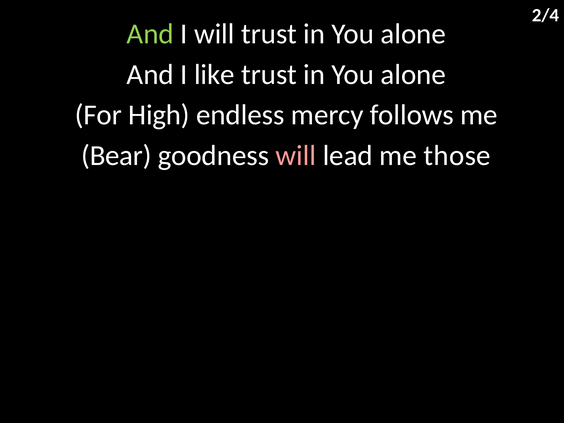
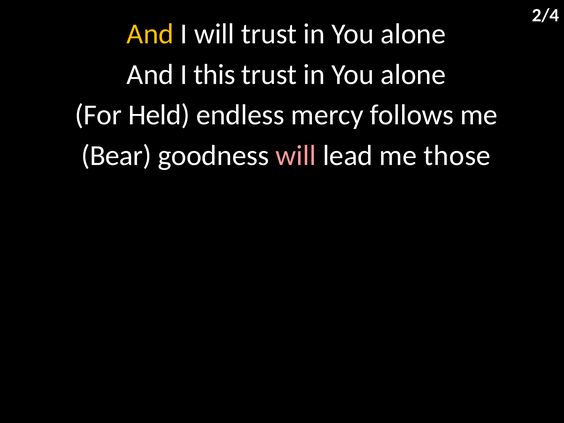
And at (150, 34) colour: light green -> yellow
like: like -> this
High: High -> Held
